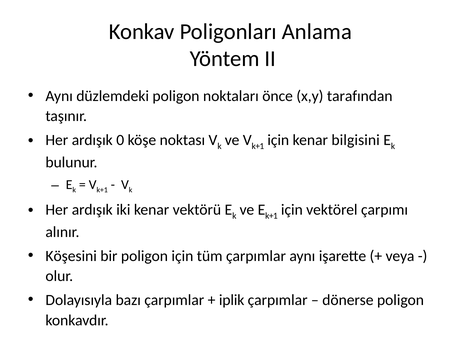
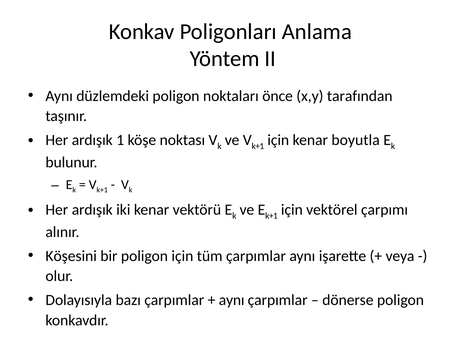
0: 0 -> 1
bilgisini: bilgisini -> boyutla
iplik at (232, 300): iplik -> aynı
